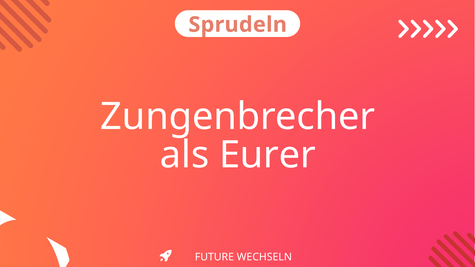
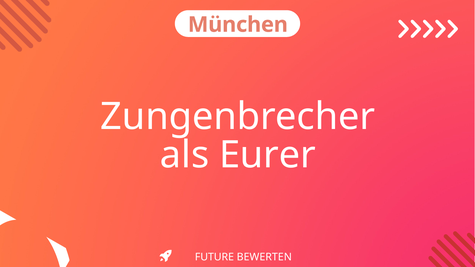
Sprudeln: Sprudeln -> München
WECHSELN: WECHSELN -> BEWERTEN
